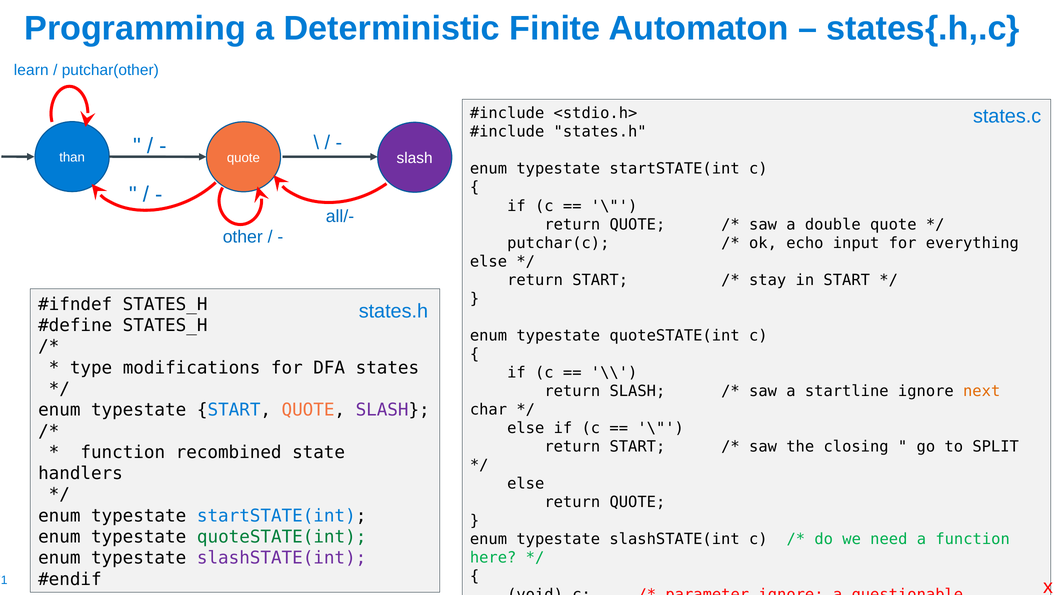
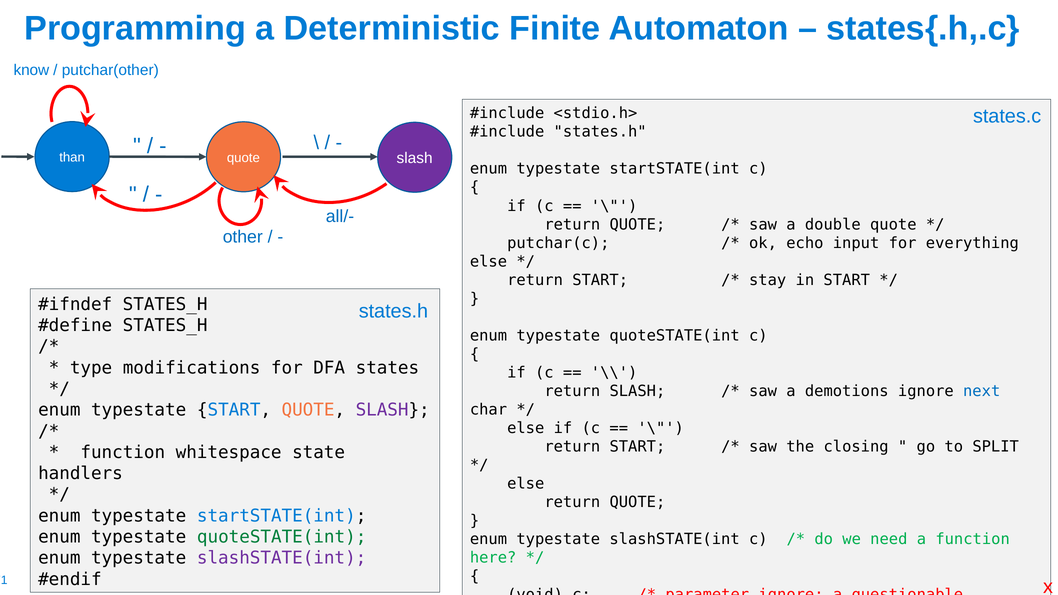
learn: learn -> know
startline: startline -> demotions
next colour: orange -> blue
recombined: recombined -> whitespace
